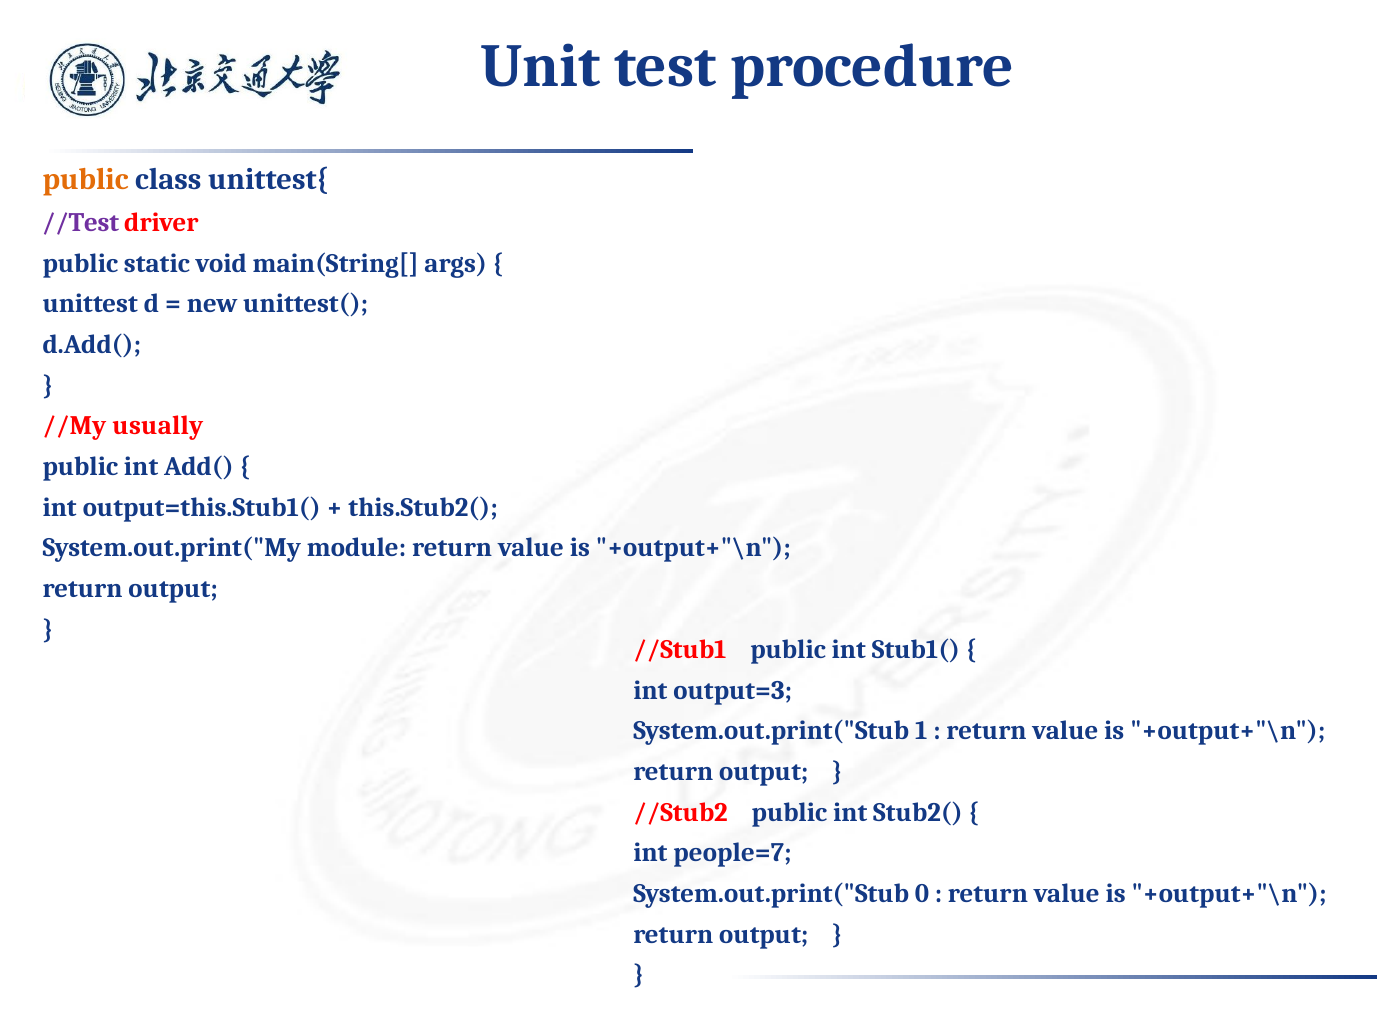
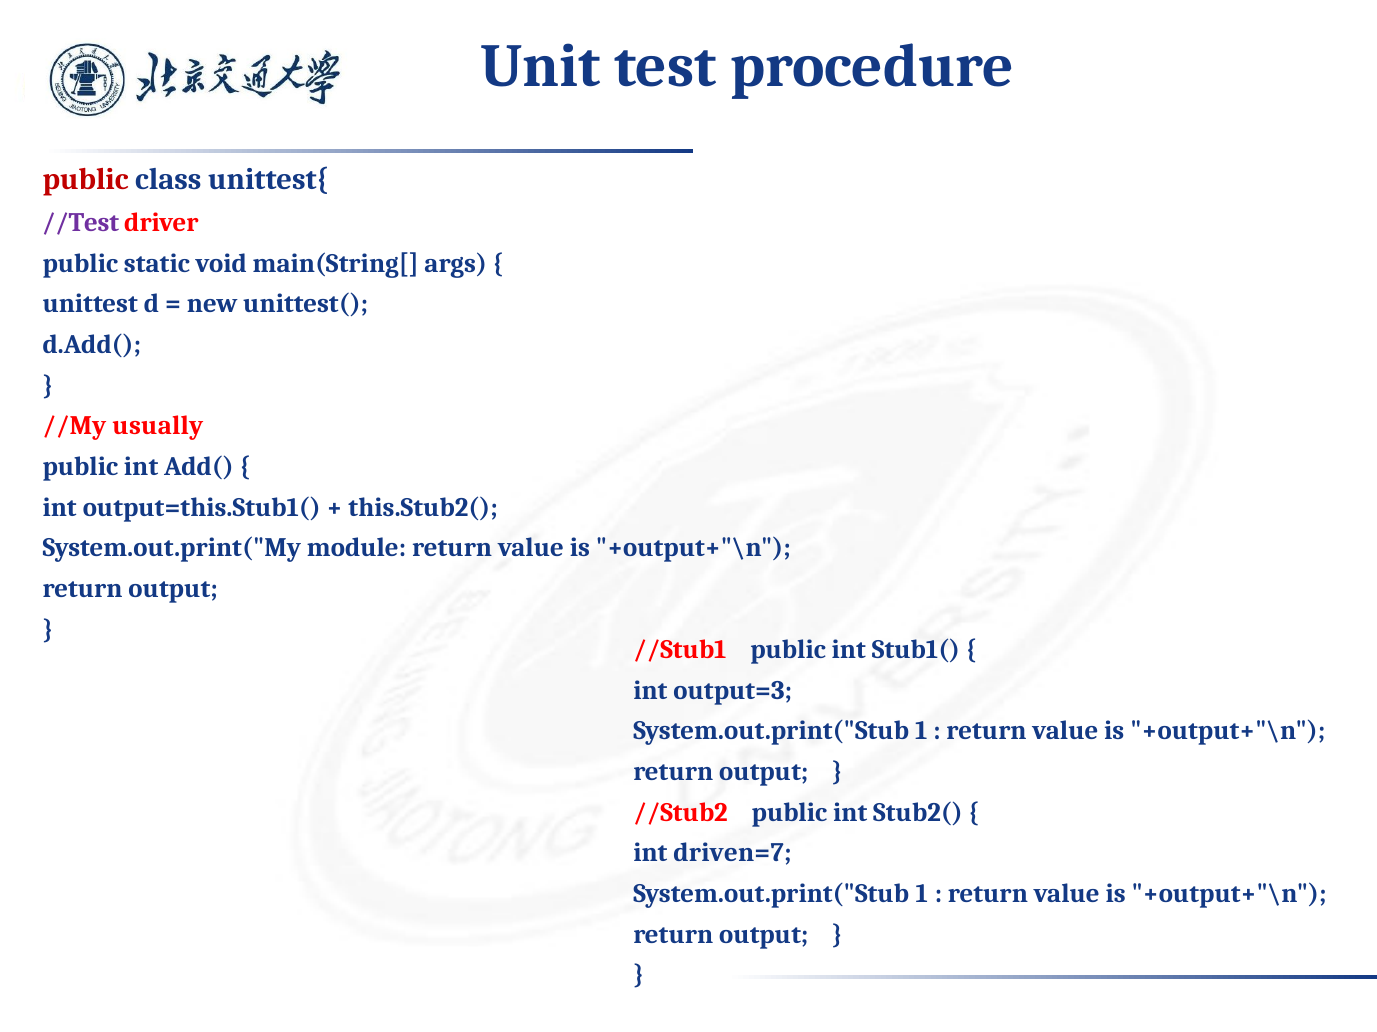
public at (86, 180) colour: orange -> red
people=7: people=7 -> driven=7
0 at (922, 894): 0 -> 1
